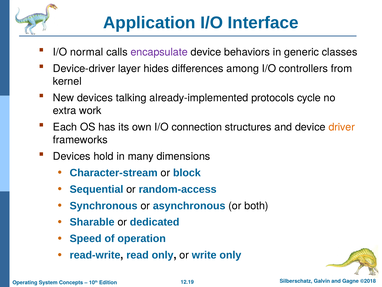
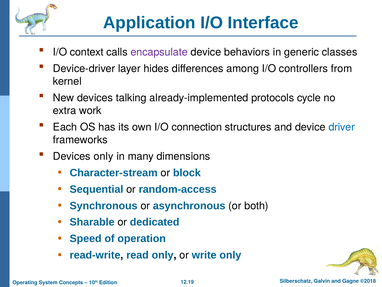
normal: normal -> context
driver colour: orange -> blue
Devices hold: hold -> only
